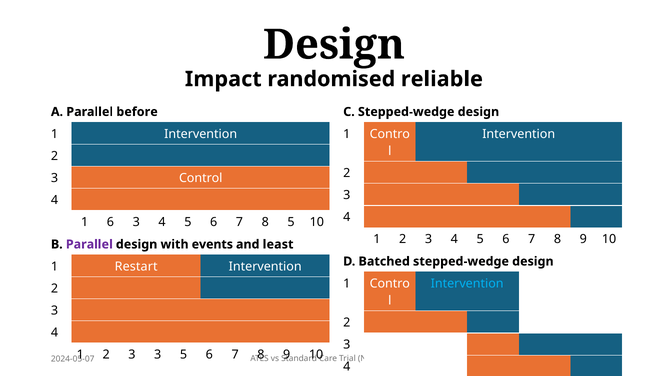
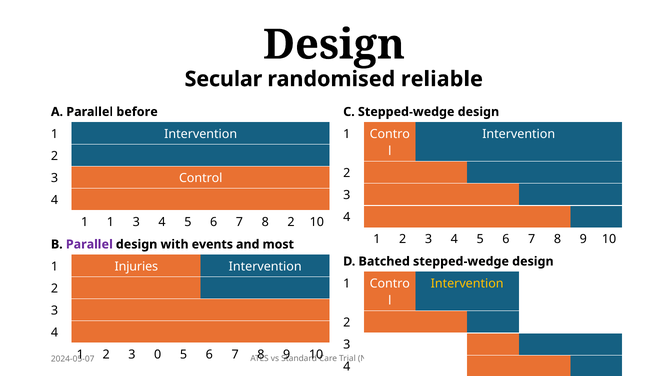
Impact: Impact -> Secular
1 6: 6 -> 1
8 5: 5 -> 2
least: least -> most
Restart: Restart -> Injuries
Intervention at (467, 283) colour: light blue -> yellow
3 3: 3 -> 0
